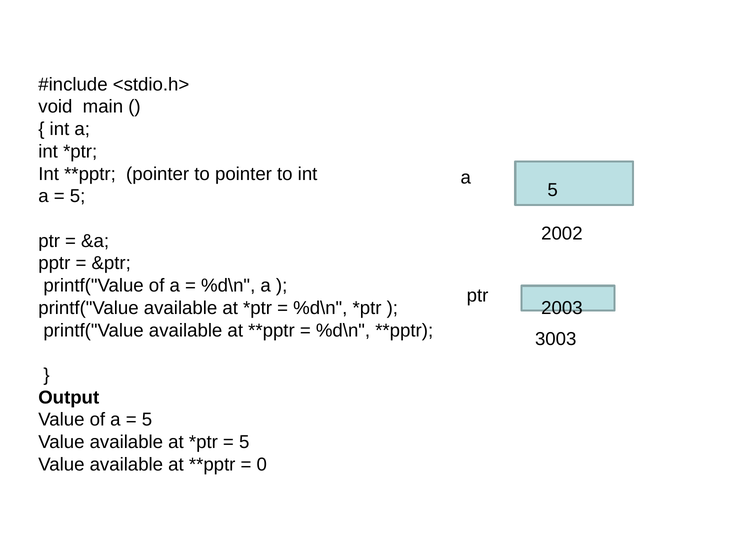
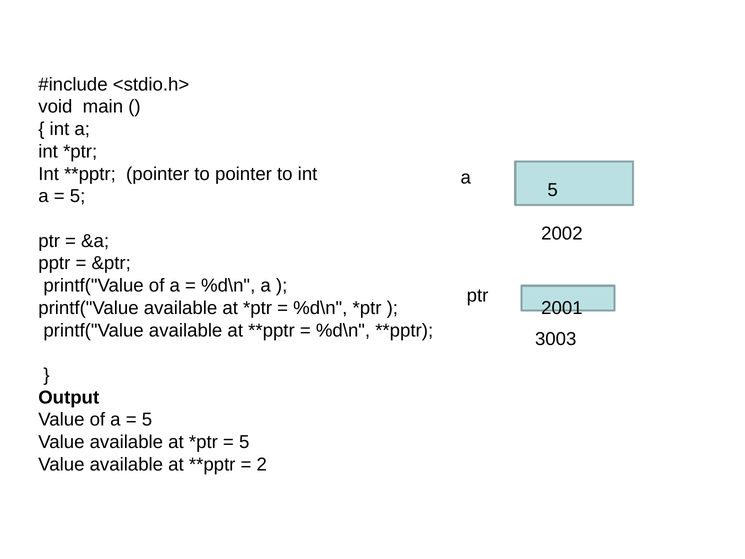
2003: 2003 -> 2001
0: 0 -> 2
